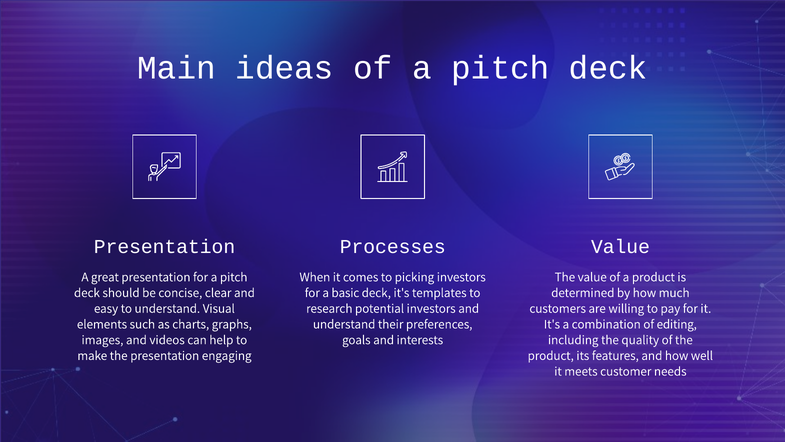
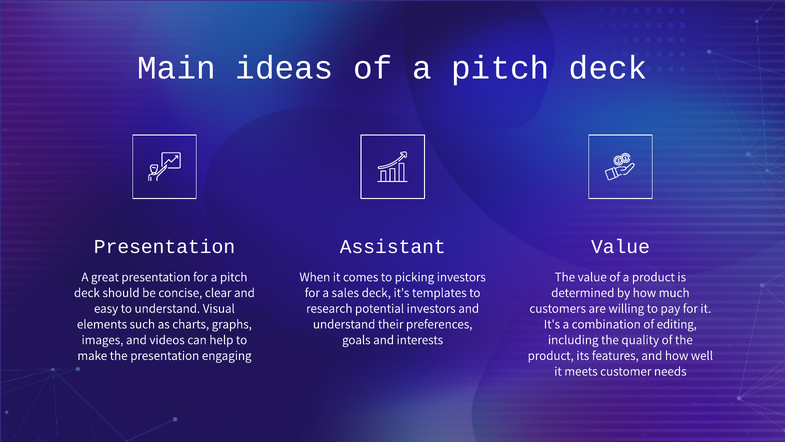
Processes: Processes -> Assistant
basic: basic -> sales
